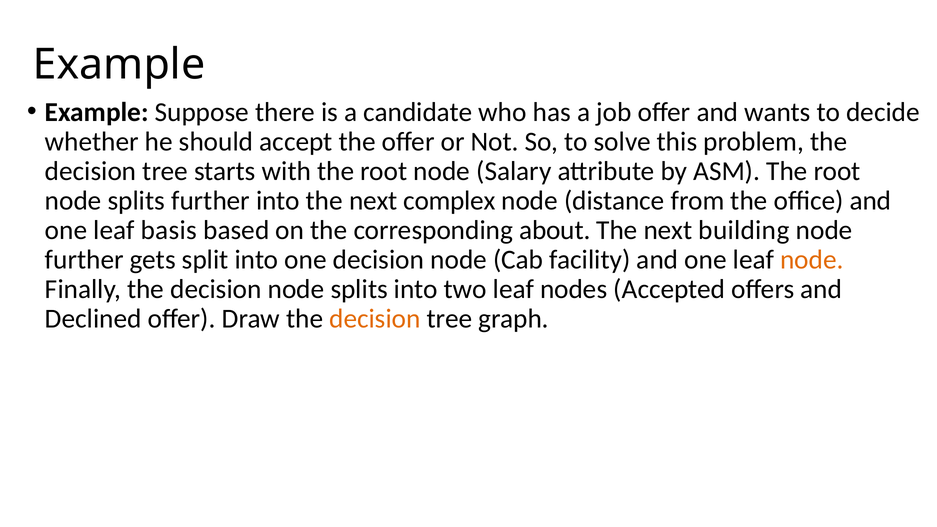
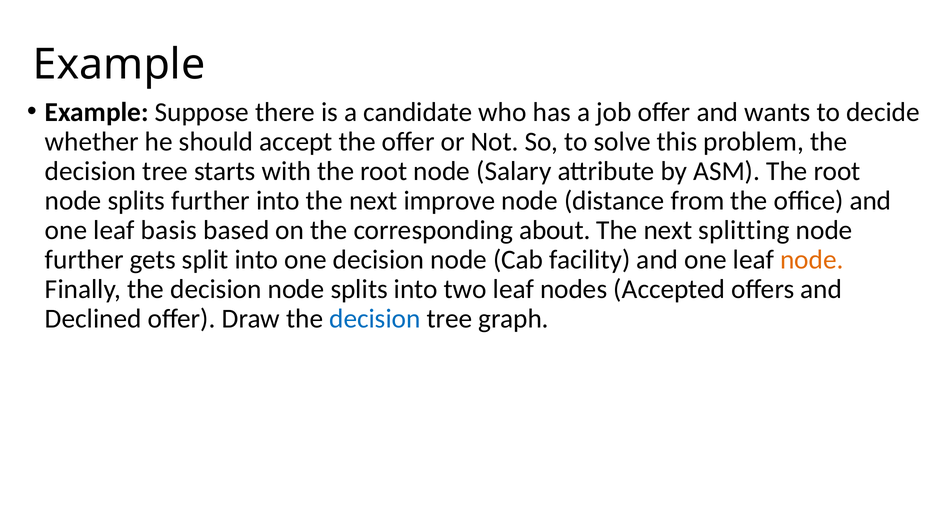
complex: complex -> improve
building: building -> splitting
decision at (375, 319) colour: orange -> blue
